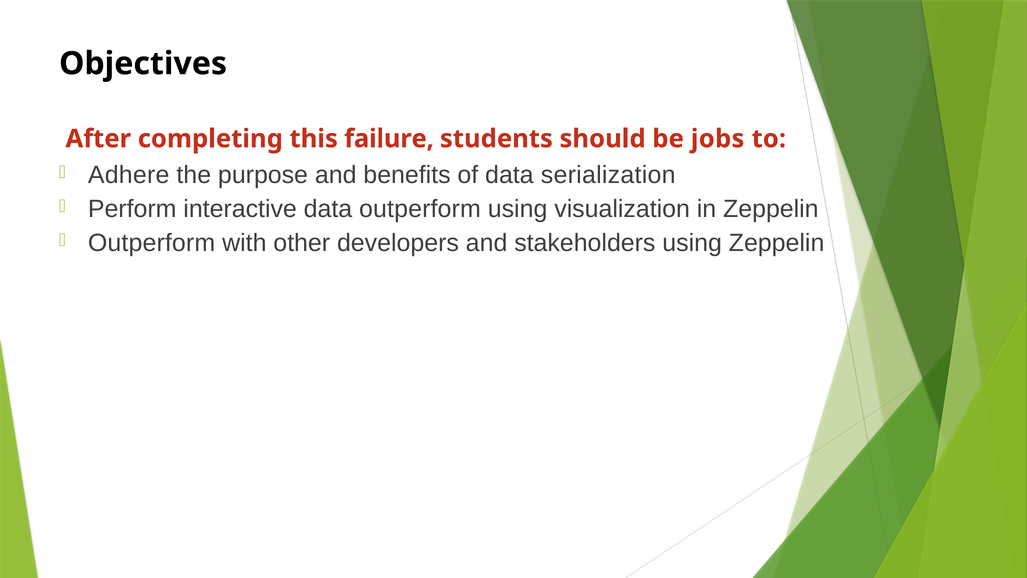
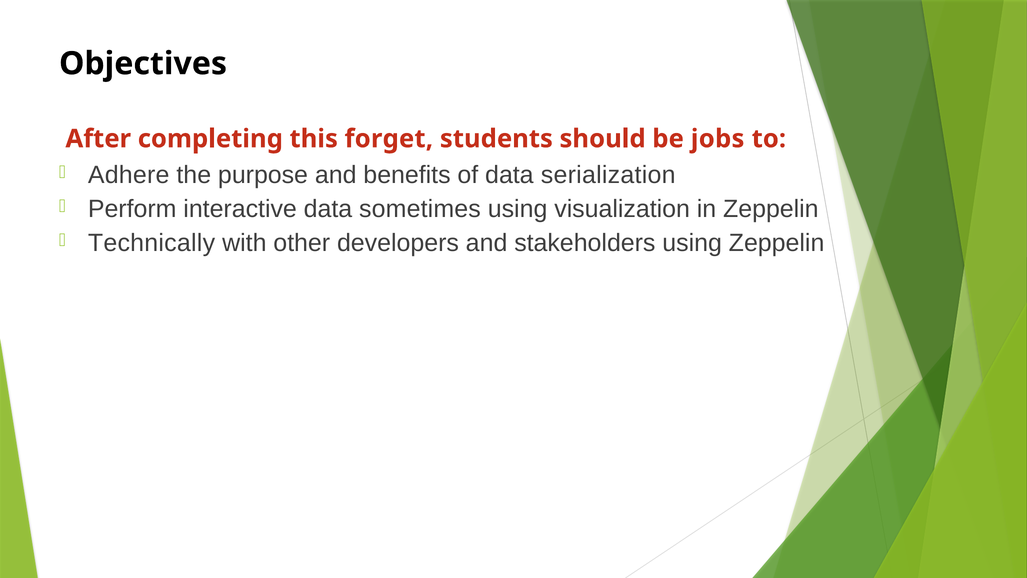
failure: failure -> forget
data outperform: outperform -> sometimes
Outperform at (152, 243): Outperform -> Technically
